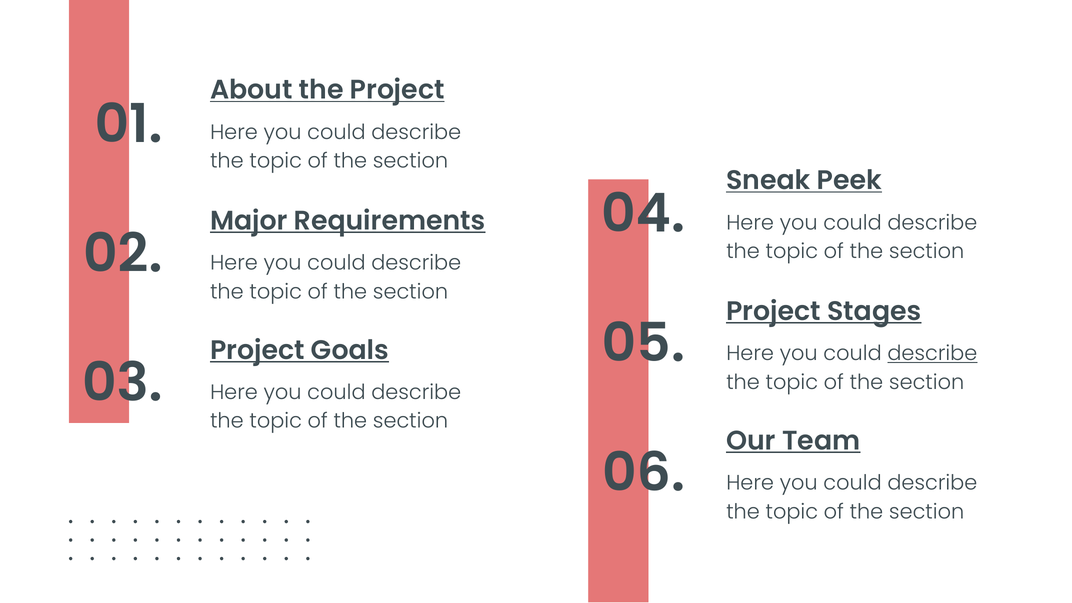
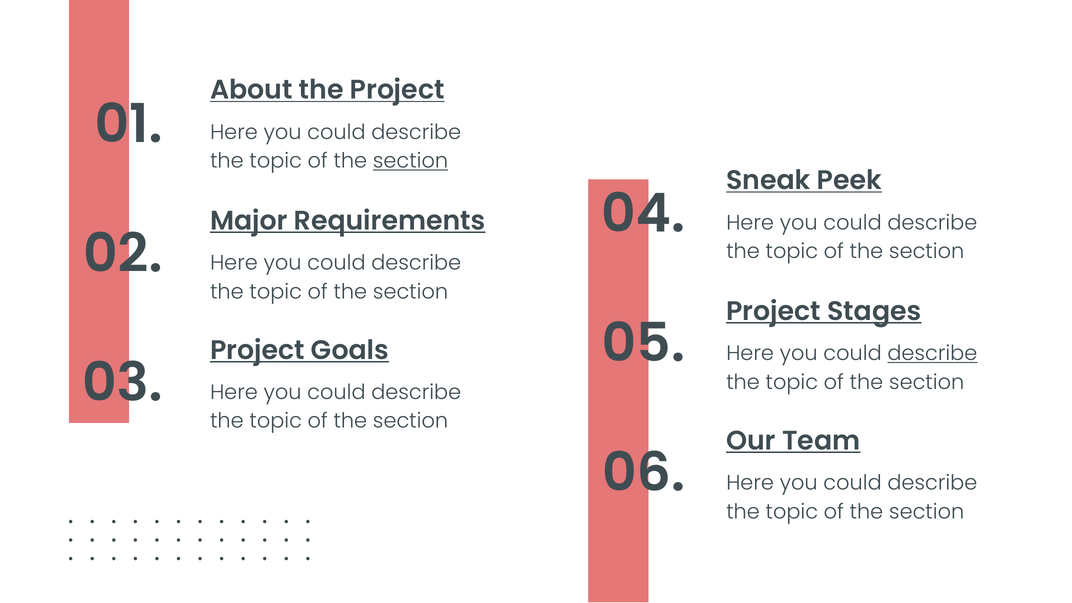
section at (410, 161) underline: none -> present
